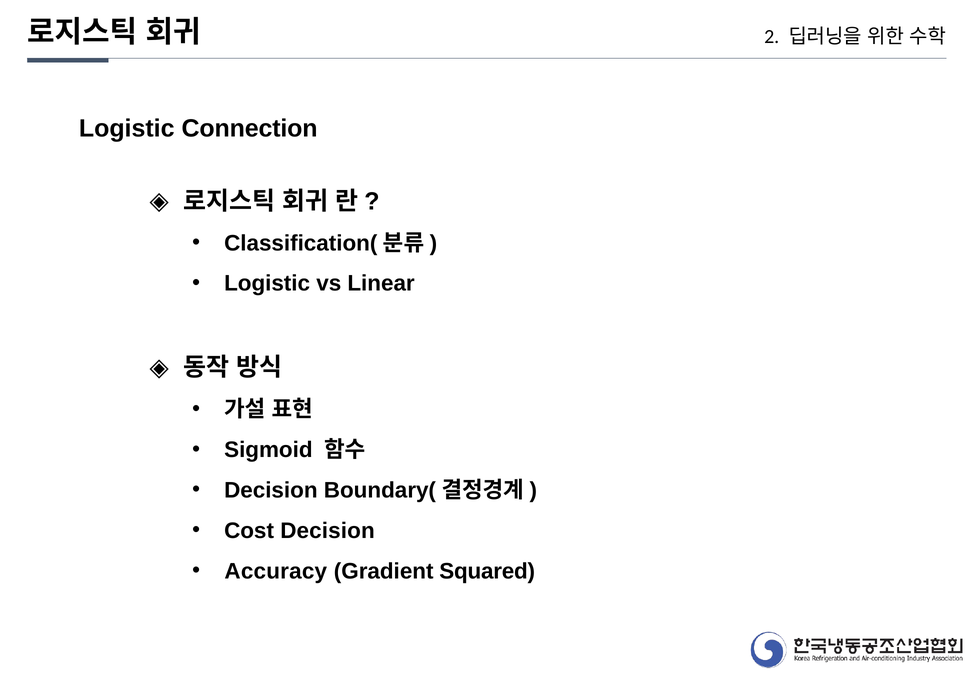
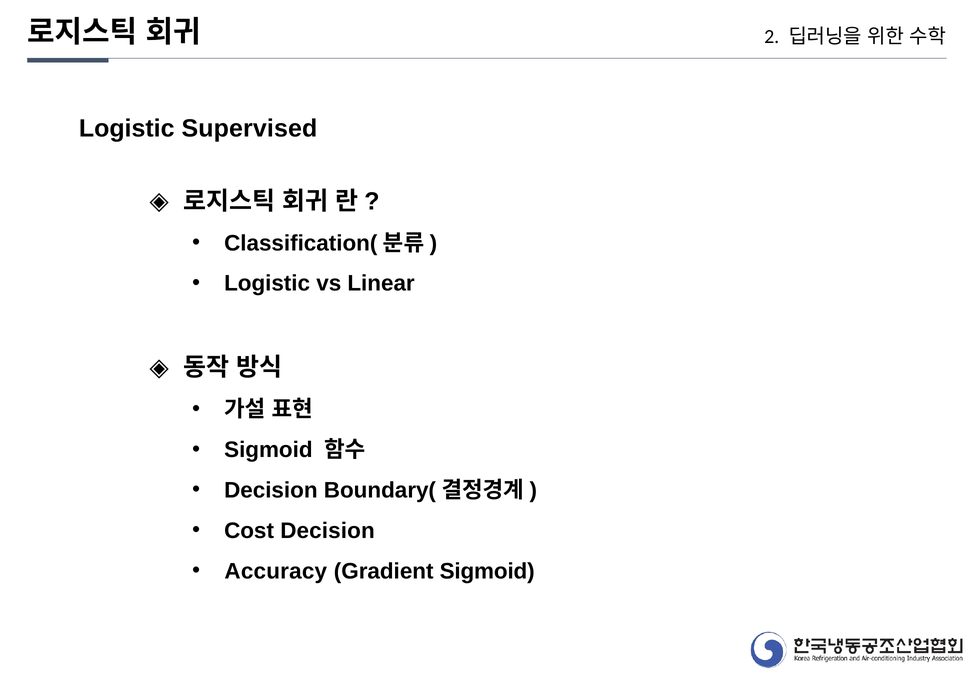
Connection: Connection -> Supervised
Gradient Squared: Squared -> Sigmoid
